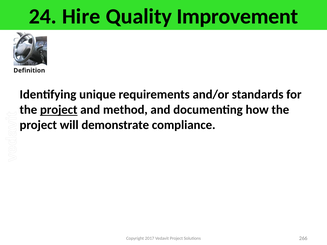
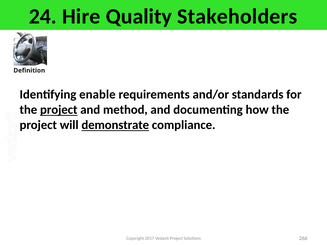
Improvement: Improvement -> Stakeholders
unique: unique -> enable
demonstrate underline: none -> present
